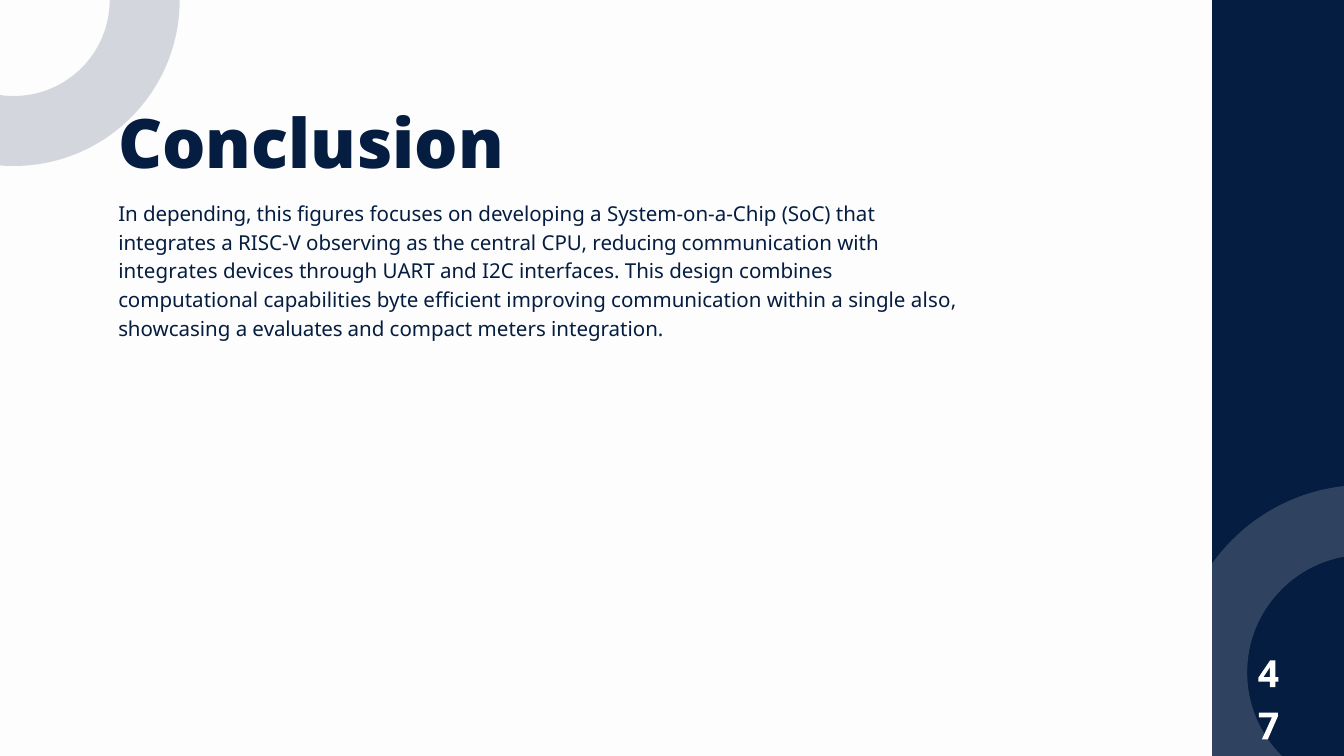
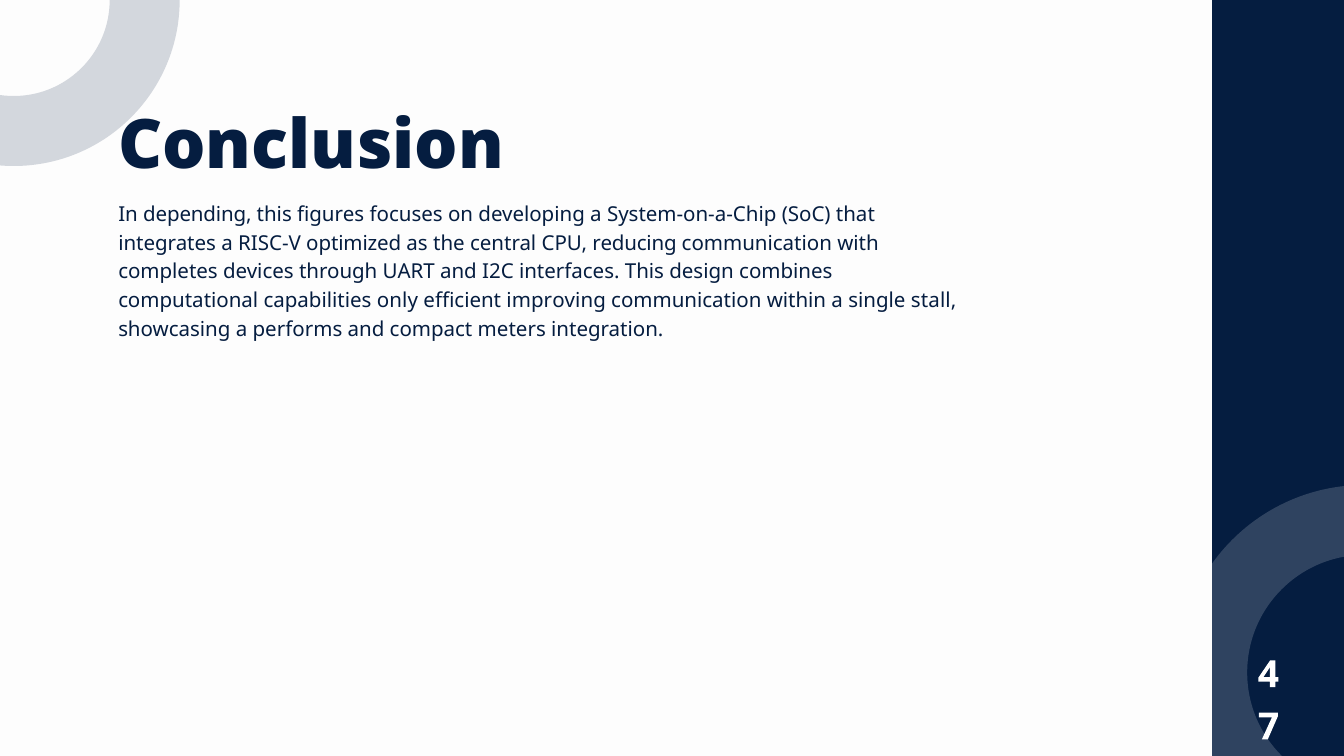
observing: observing -> optimized
integrates at (168, 272): integrates -> completes
byte: byte -> only
also: also -> stall
evaluates: evaluates -> performs
